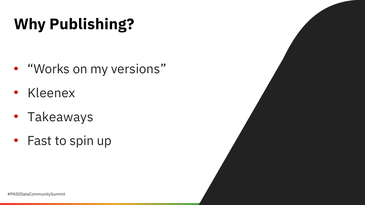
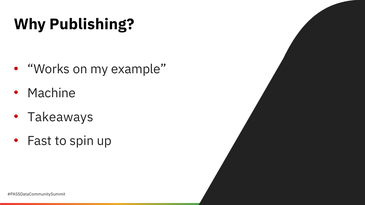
versions: versions -> example
Kleenex: Kleenex -> Machine
